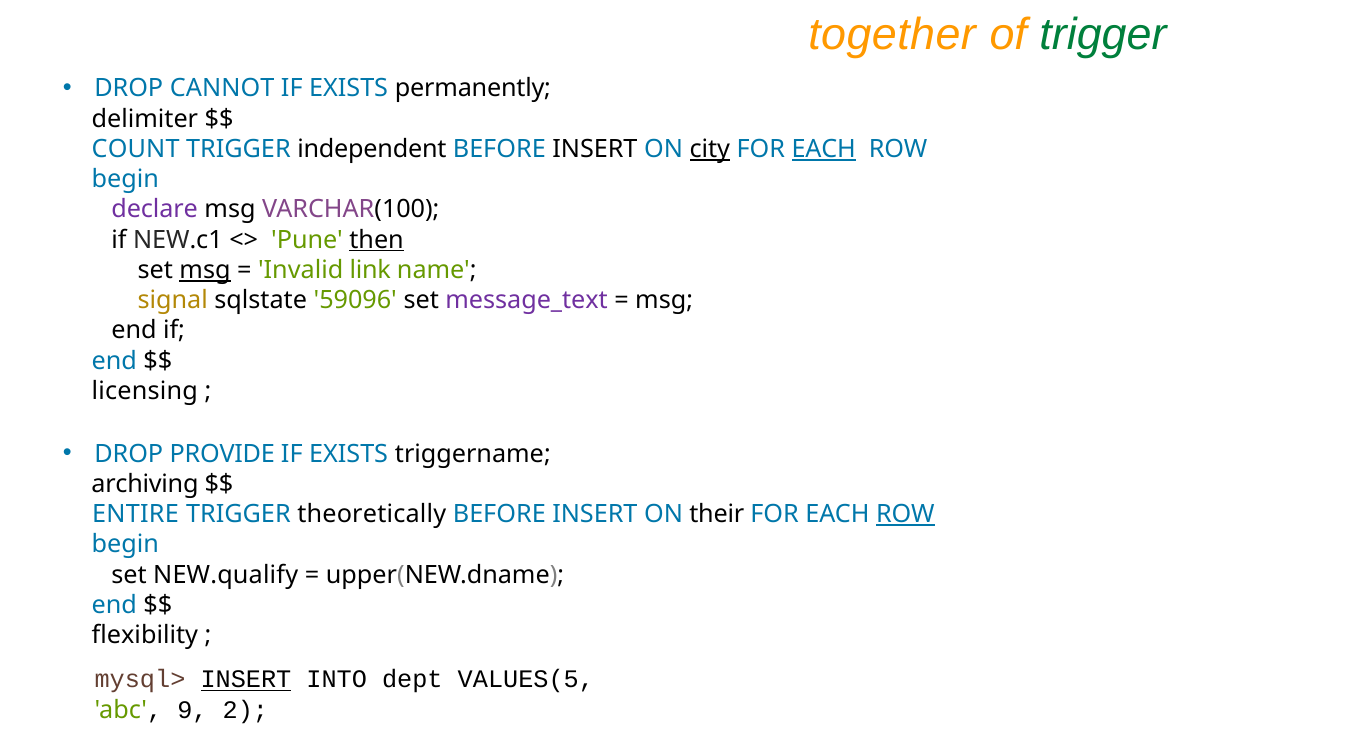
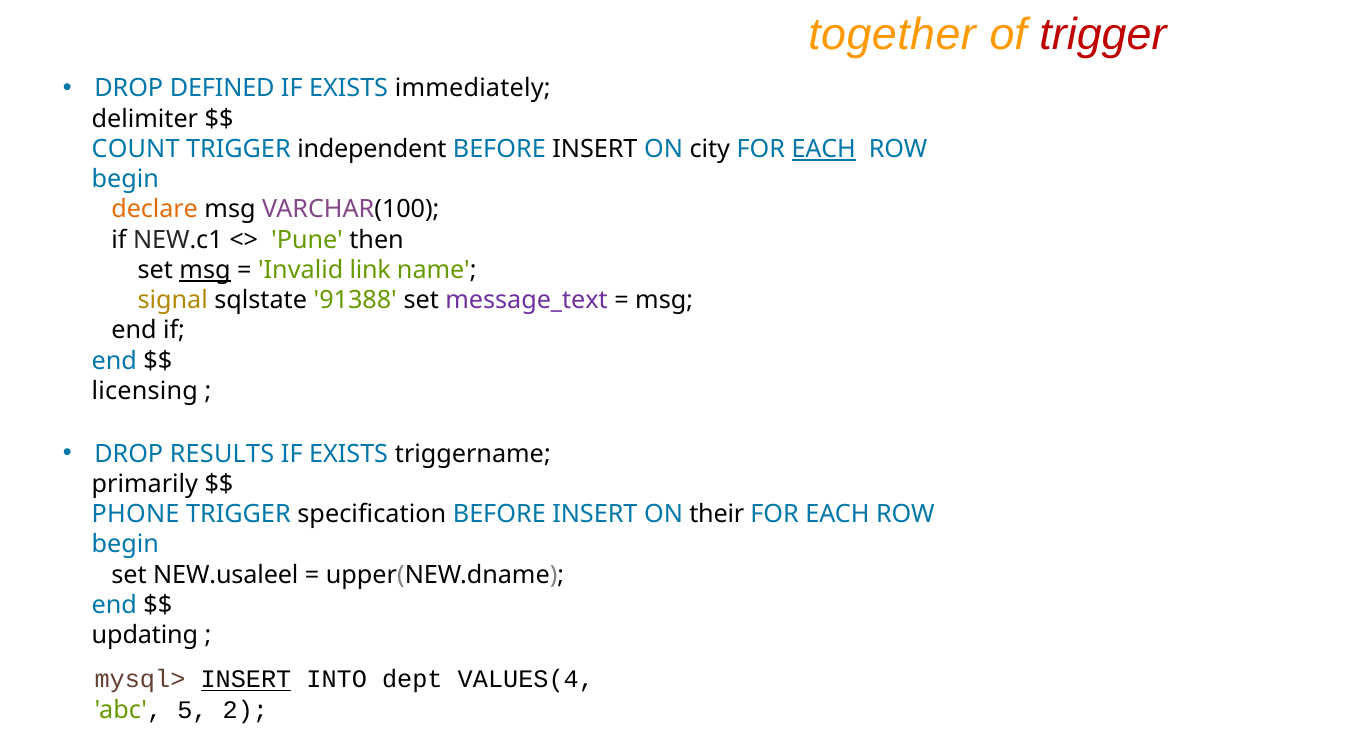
trigger at (1103, 35) colour: green -> red
CANNOT: CANNOT -> DEFINED
permanently: permanently -> immediately
city underline: present -> none
declare colour: purple -> orange
then underline: present -> none
59096: 59096 -> 91388
PROVIDE: PROVIDE -> RESULTS
archiving: archiving -> primarily
ENTIRE: ENTIRE -> PHONE
theoretically: theoretically -> specification
ROW at (905, 515) underline: present -> none
NEW.qualify: NEW.qualify -> NEW.usaleel
flexibility: flexibility -> updating
VALUES(5: VALUES(5 -> VALUES(4
9: 9 -> 5
